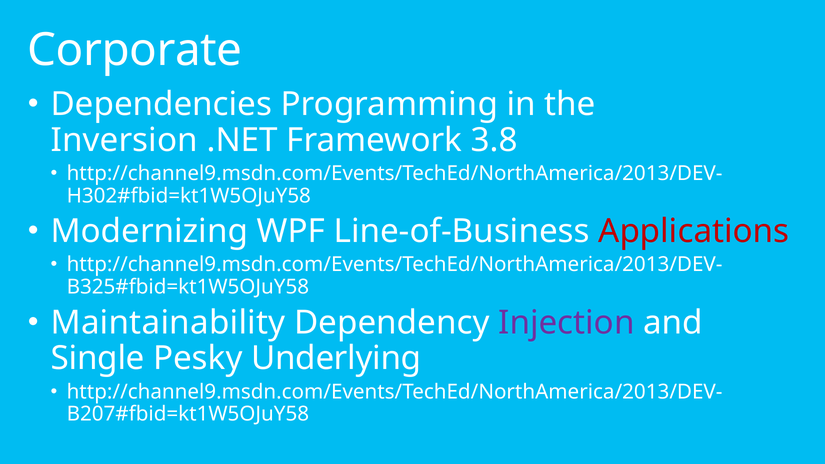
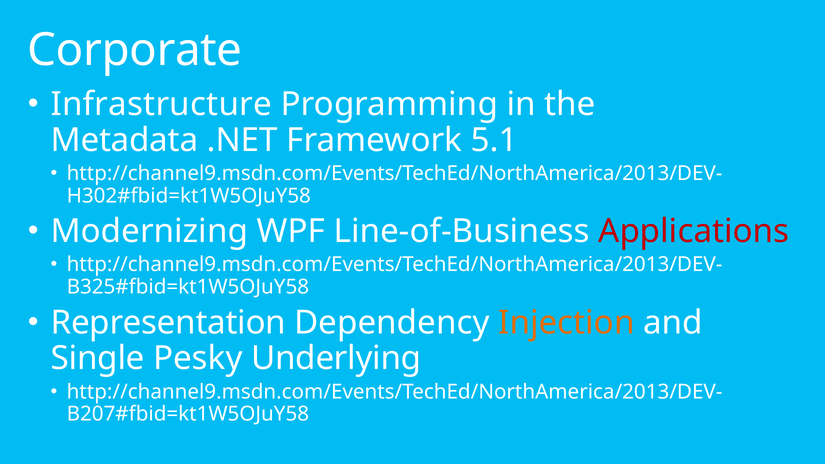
Dependencies: Dependencies -> Infrastructure
Inversion: Inversion -> Metadata
3.8: 3.8 -> 5.1
Maintainability: Maintainability -> Representation
Injection colour: purple -> orange
